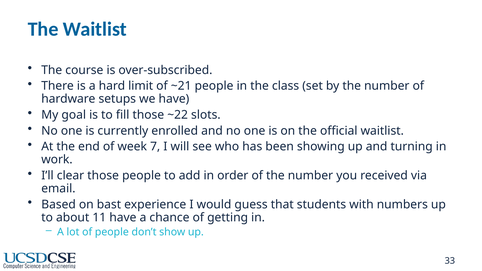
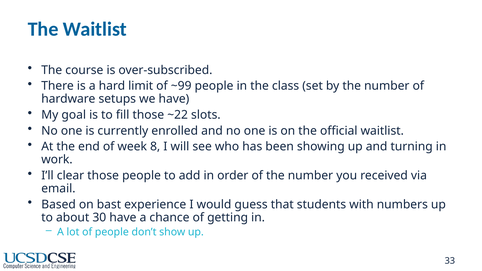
~21: ~21 -> ~99
7: 7 -> 8
11: 11 -> 30
